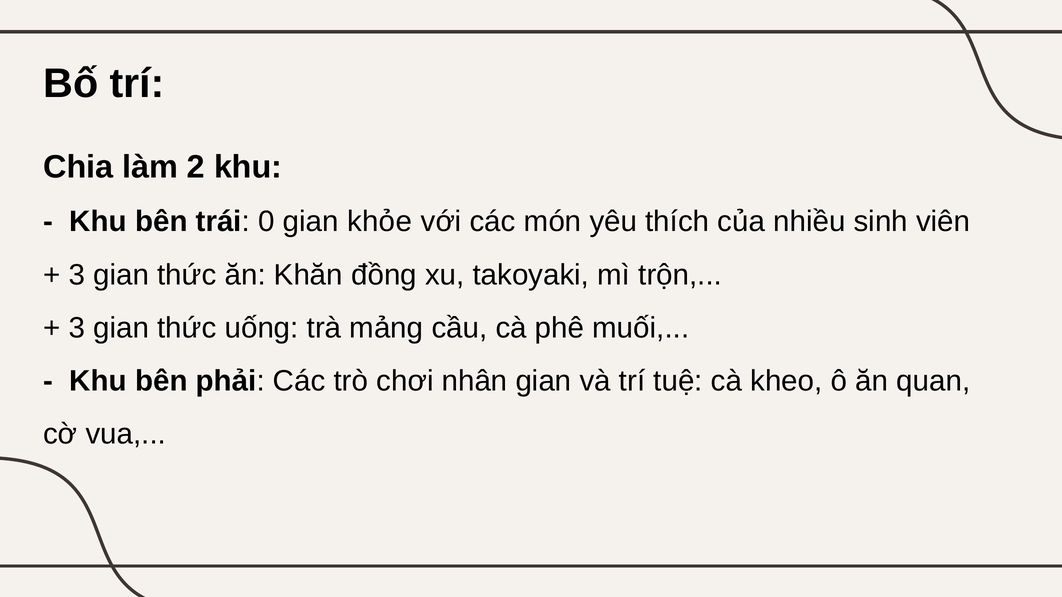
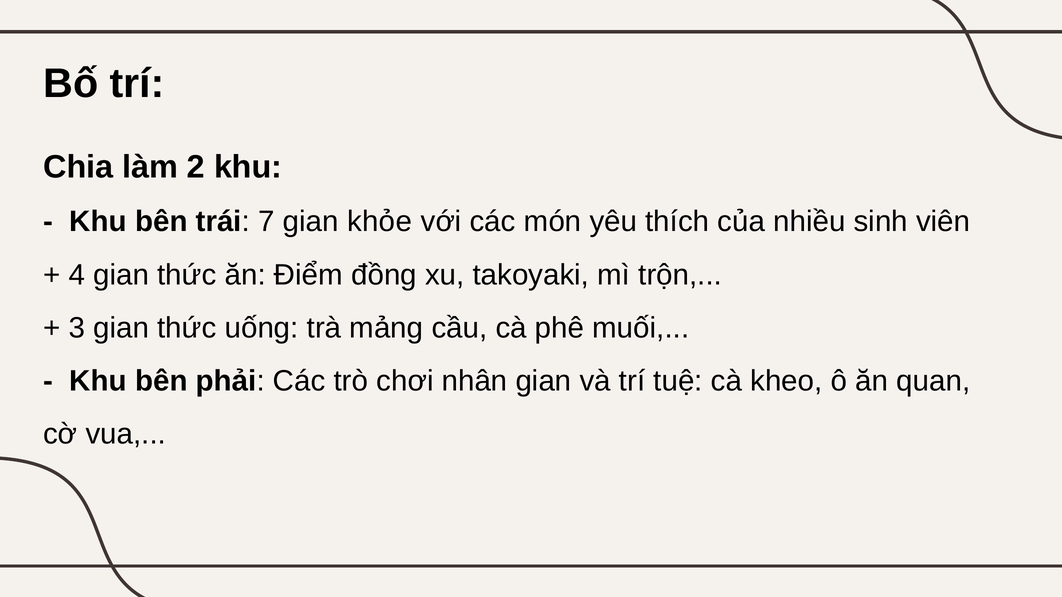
0: 0 -> 7
3 at (77, 275): 3 -> 4
Khăn: Khăn -> Điểm
